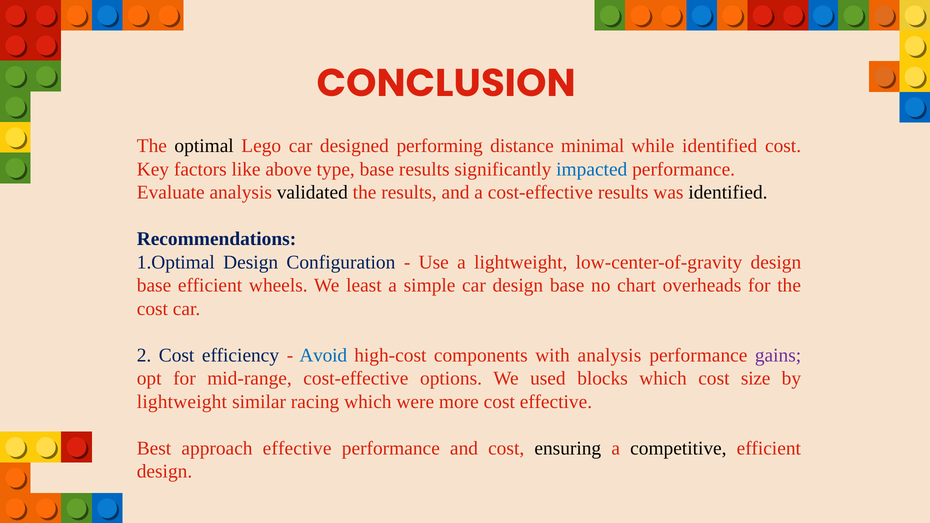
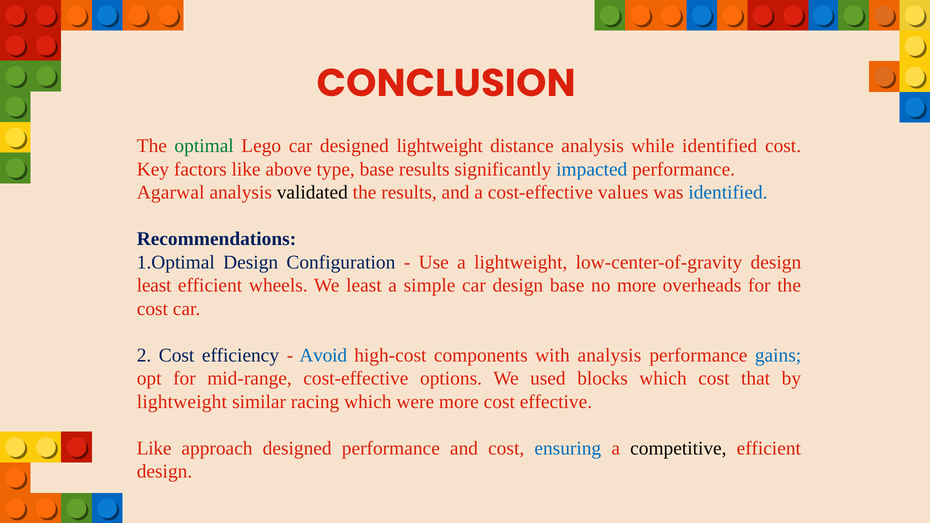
optimal colour: black -> green
designed performing: performing -> lightweight
distance minimal: minimal -> analysis
Evaluate: Evaluate -> Agarwal
cost-effective results: results -> values
identified at (728, 192) colour: black -> blue
base at (154, 285): base -> least
no chart: chart -> more
gains colour: purple -> blue
size: size -> that
Best at (154, 448): Best -> Like
approach effective: effective -> designed
ensuring colour: black -> blue
